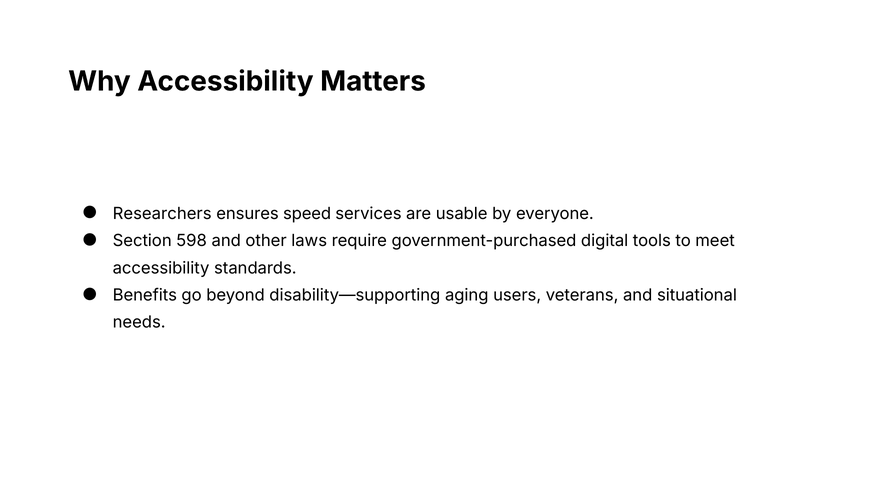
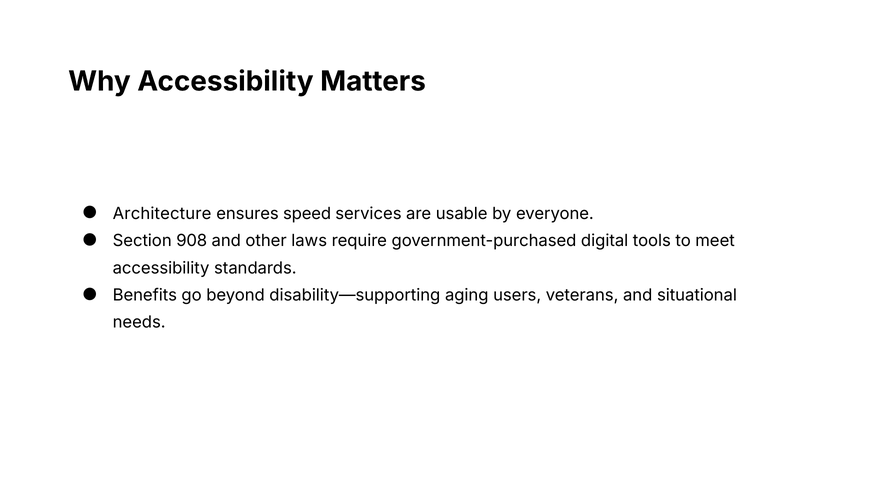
Researchers: Researchers -> Architecture
598: 598 -> 908
